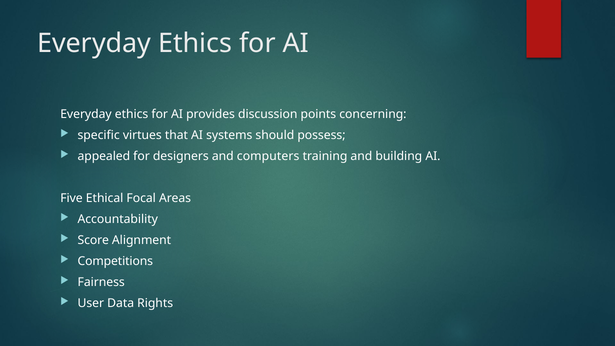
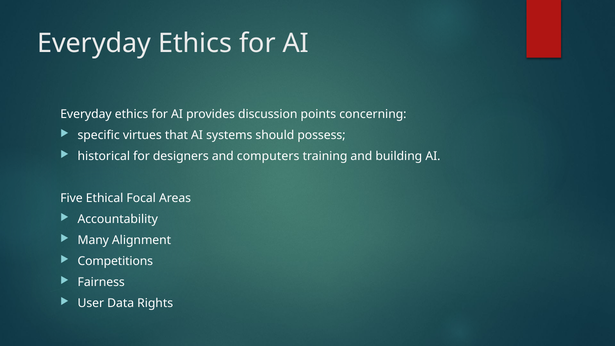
appealed: appealed -> historical
Score: Score -> Many
